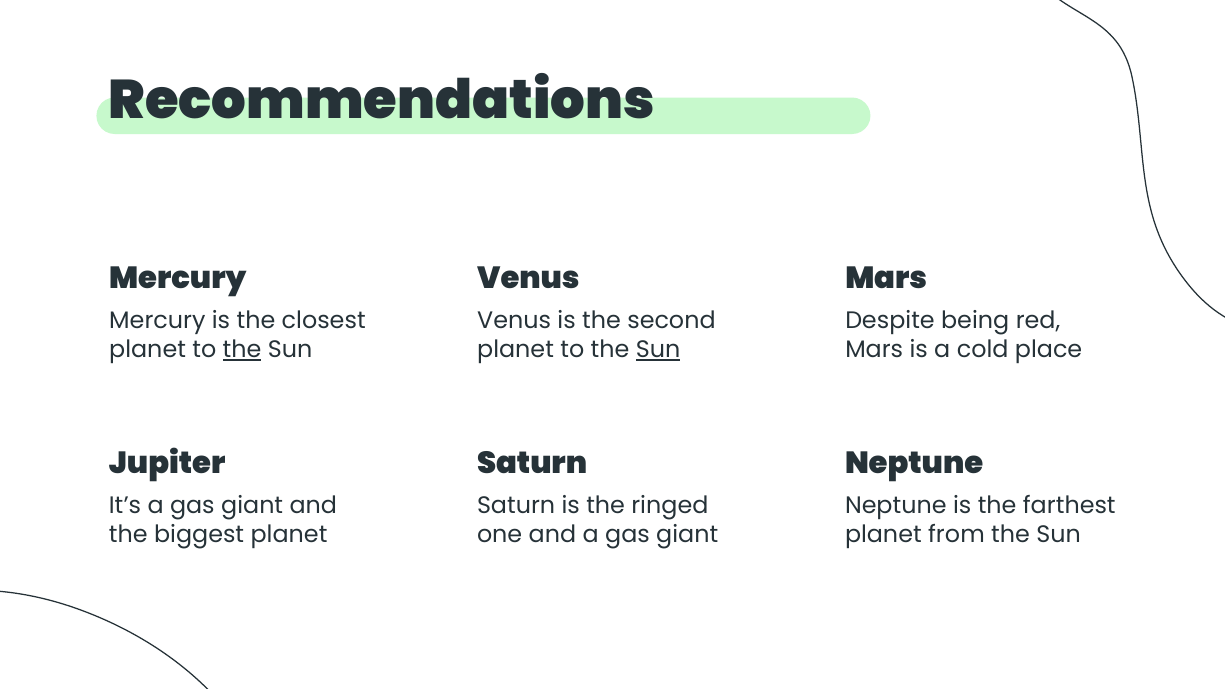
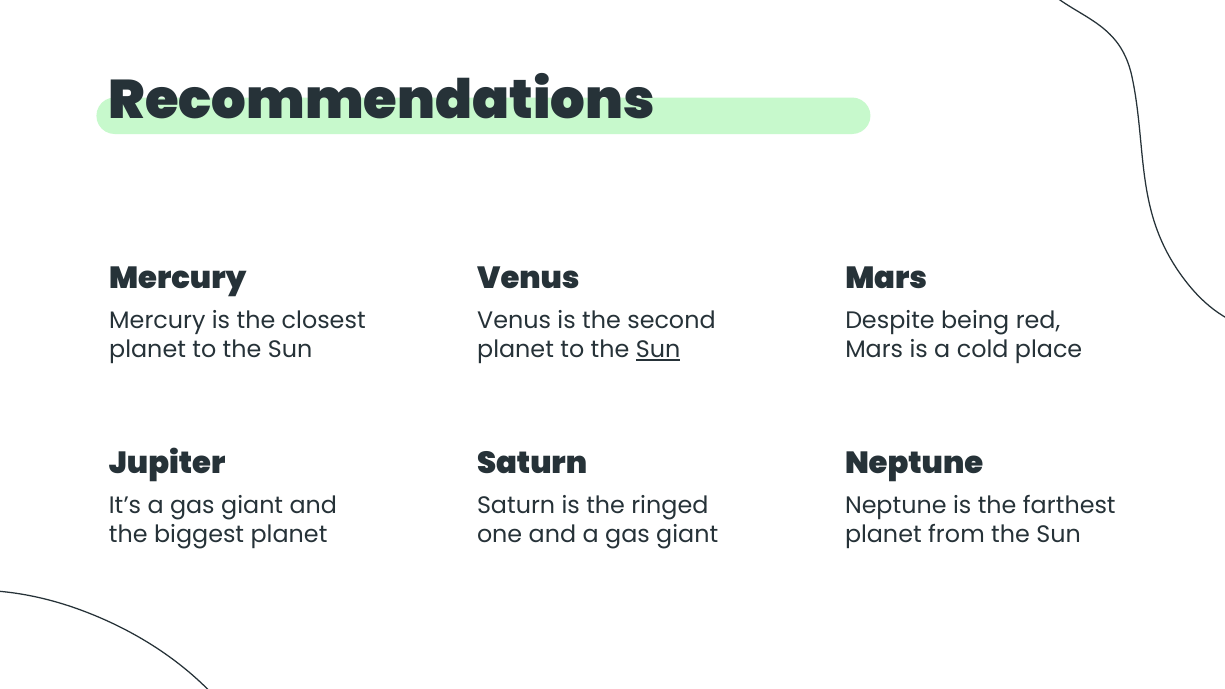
the at (242, 350) underline: present -> none
